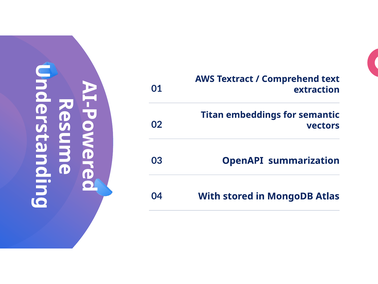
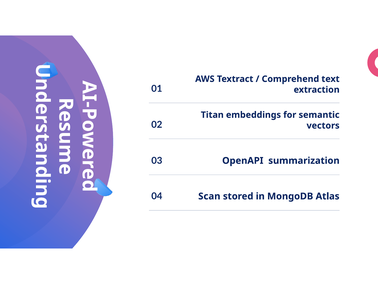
With: With -> Scan
